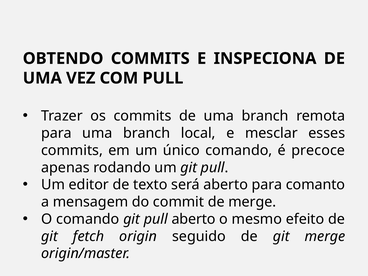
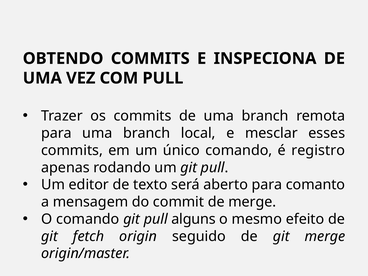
precoce: precoce -> registro
pull aberto: aberto -> alguns
